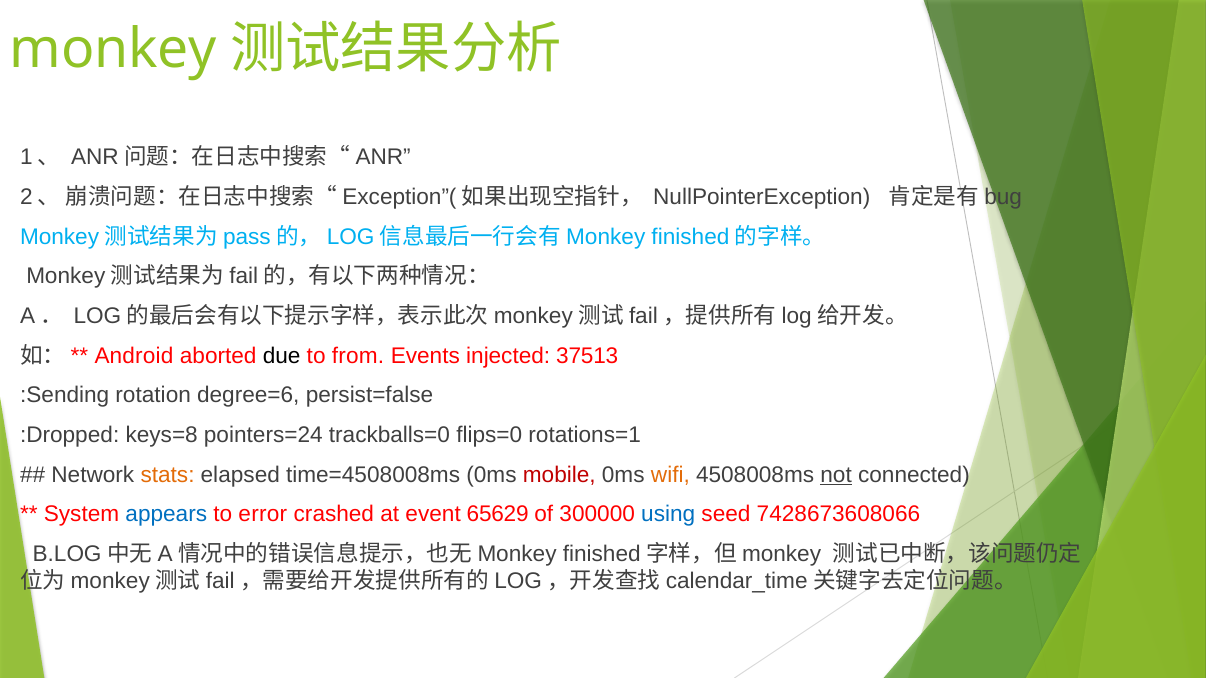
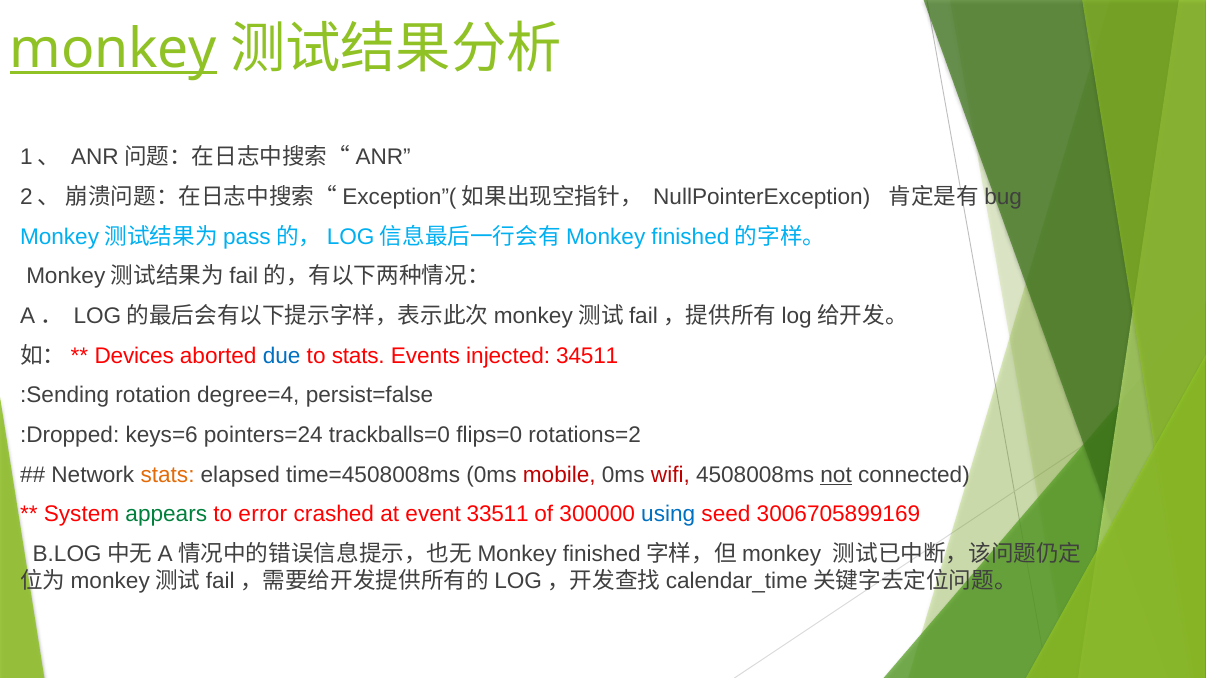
monkey underline: none -> present
Android: Android -> Devices
due colour: black -> blue
to from: from -> stats
37513: 37513 -> 34511
degree=6: degree=6 -> degree=4
keys=8: keys=8 -> keys=6
rotations=1: rotations=1 -> rotations=2
wifi colour: orange -> red
appears colour: blue -> green
65629: 65629 -> 33511
7428673608066: 7428673608066 -> 3006705899169
